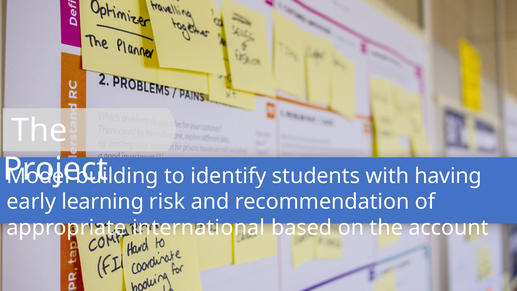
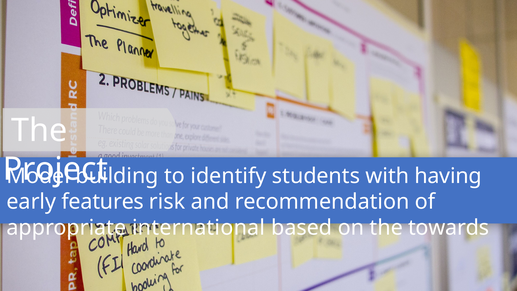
learning: learning -> features
account: account -> towards
